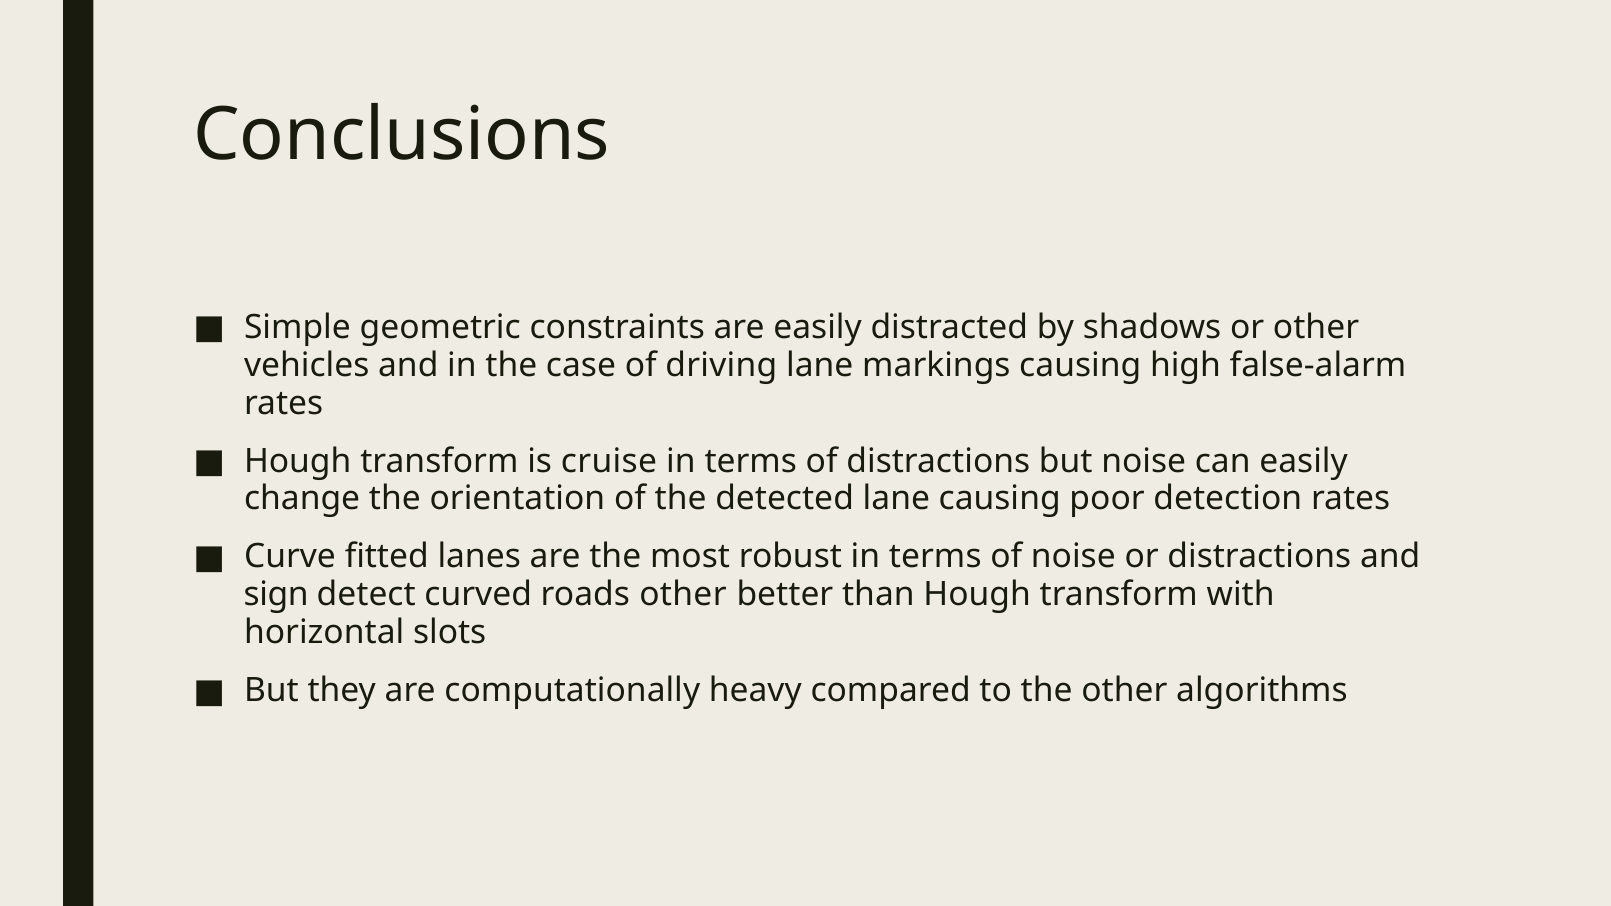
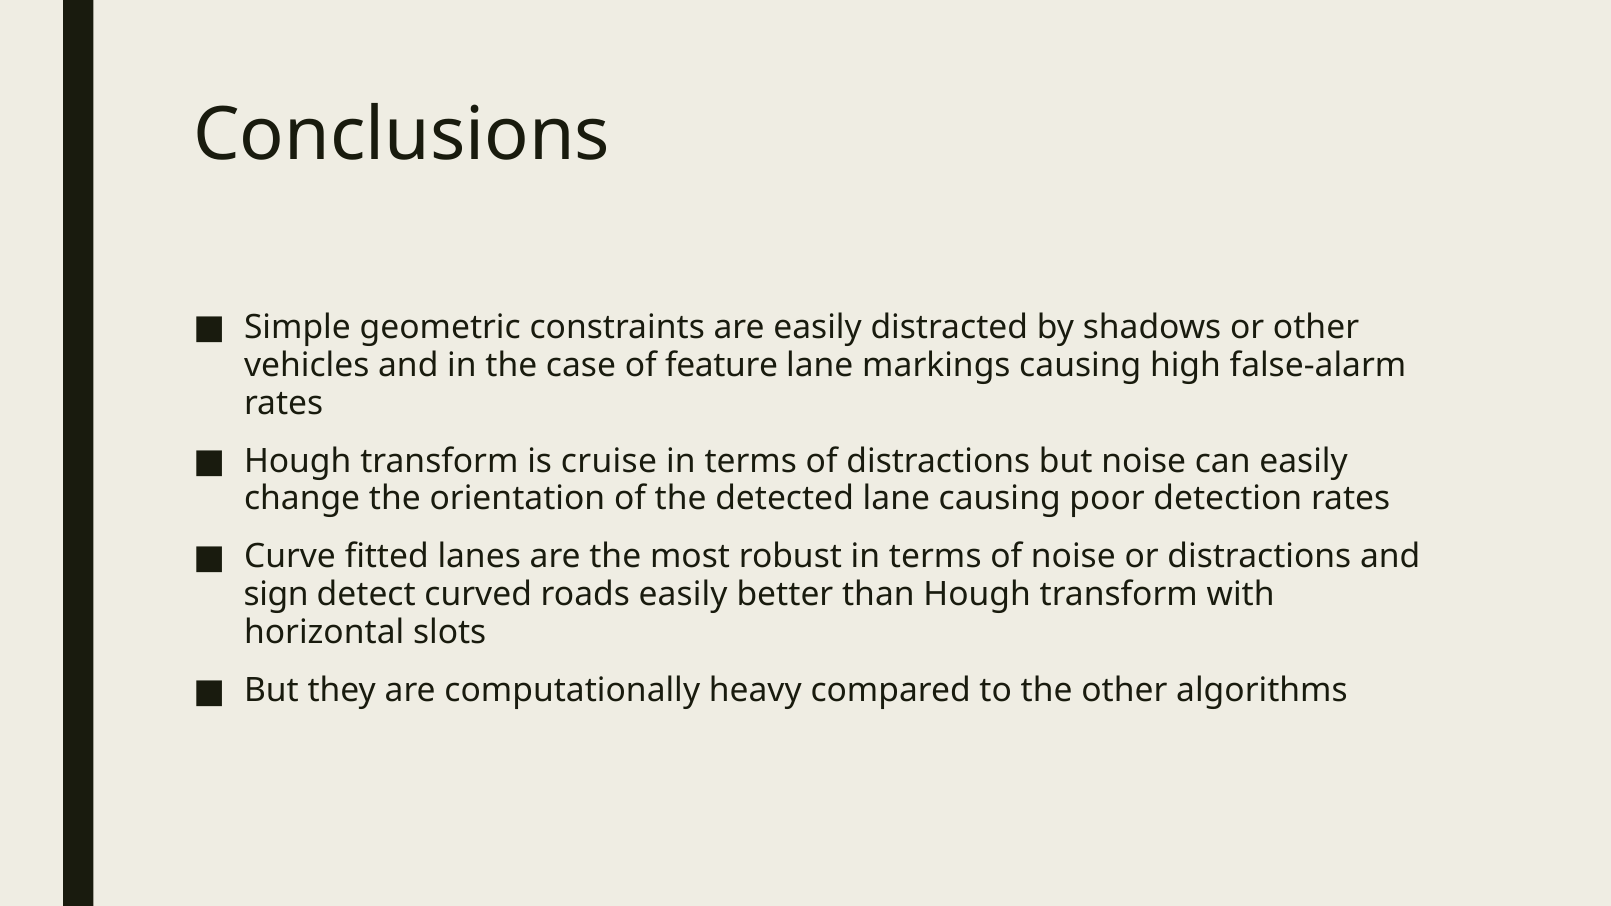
driving: driving -> feature
roads other: other -> easily
